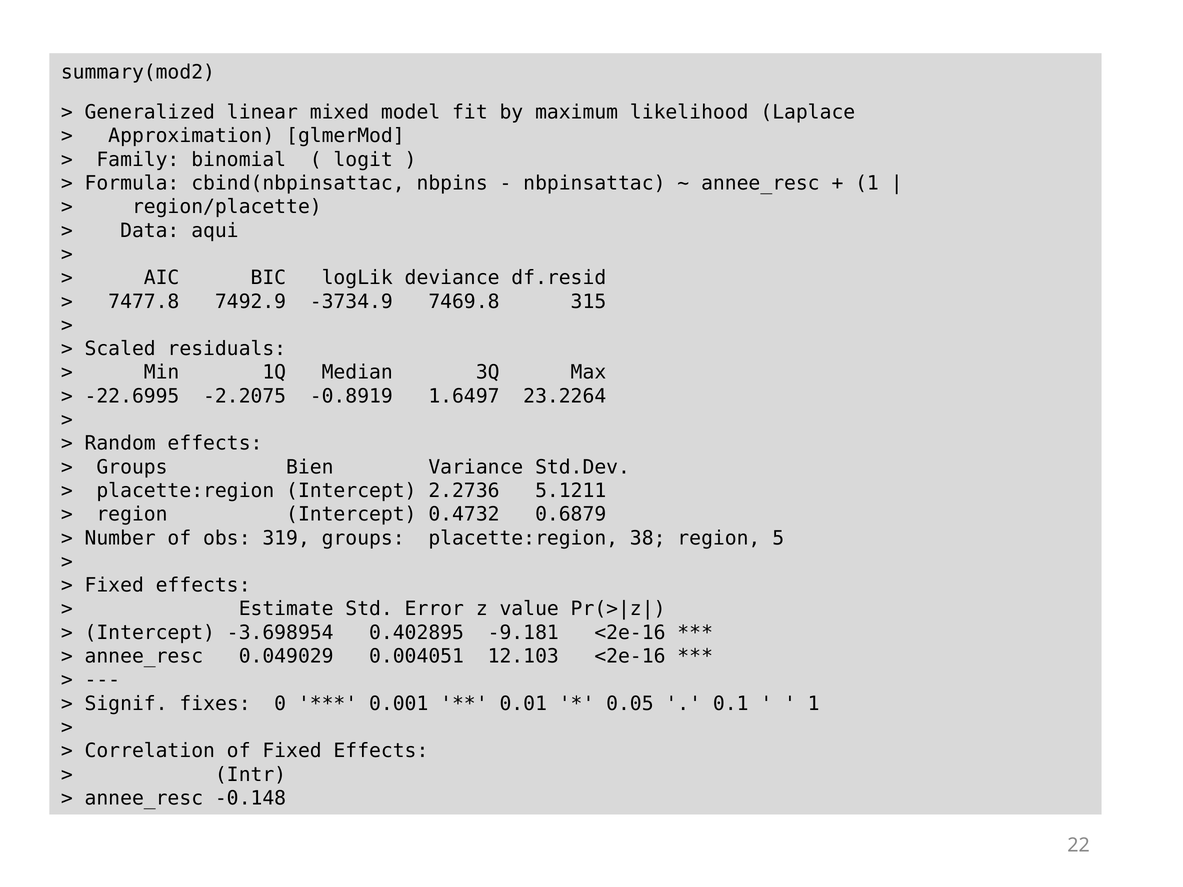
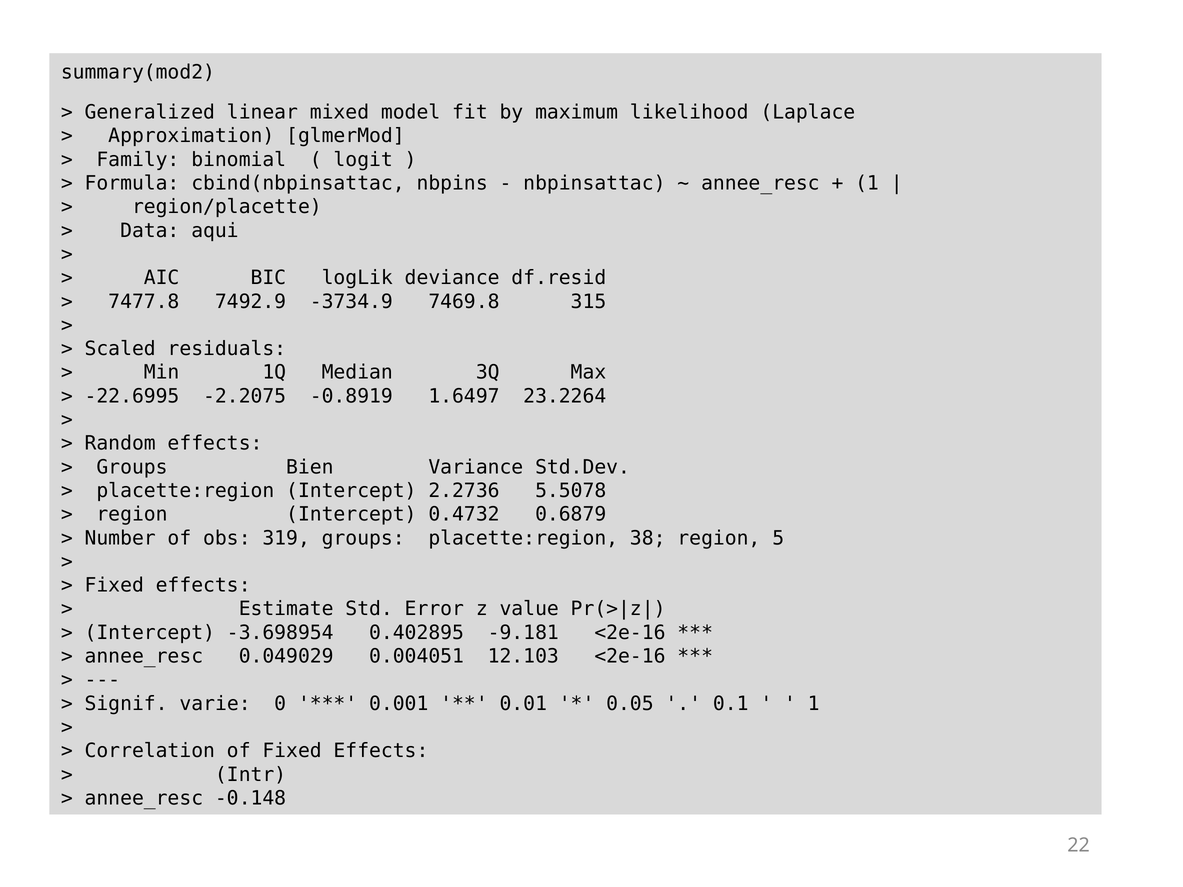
5.1211: 5.1211 -> 5.5078
fixes: fixes -> varie
